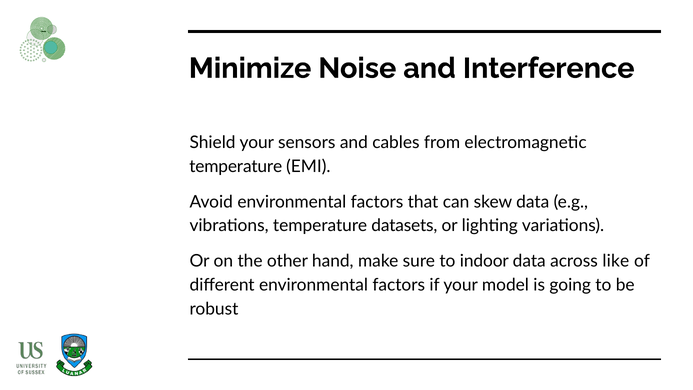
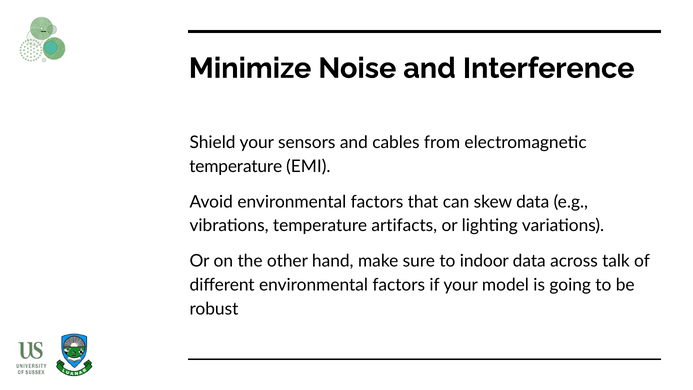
datasets: datasets -> artifacts
like: like -> talk
